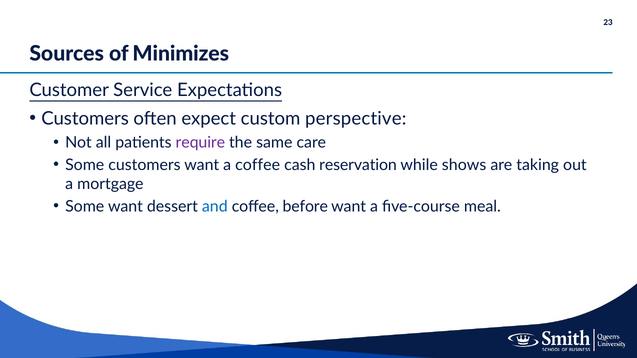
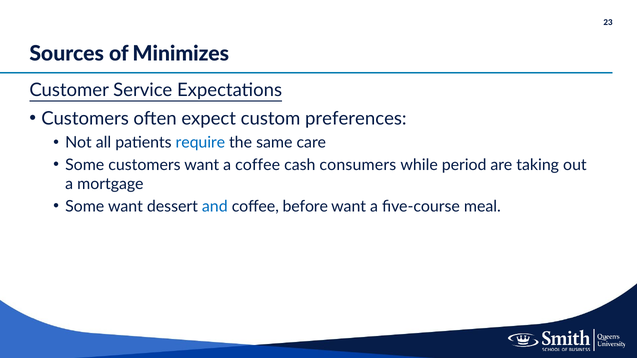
perspective: perspective -> preferences
require colour: purple -> blue
reservation: reservation -> consumers
shows: shows -> period
